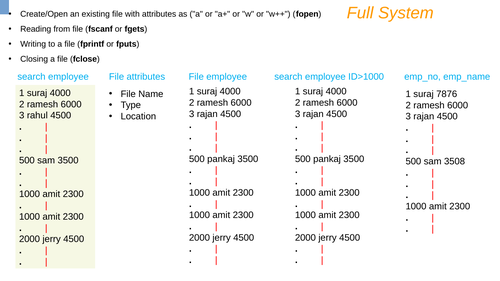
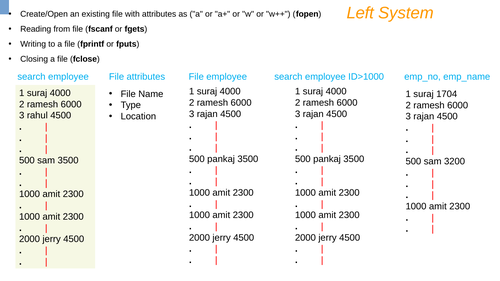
Full: Full -> Left
7876: 7876 -> 1704
3508: 3508 -> 3200
